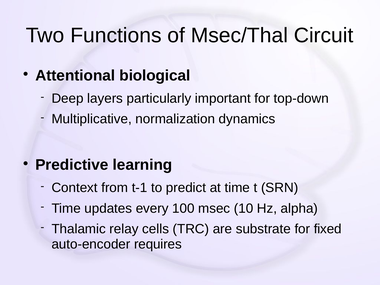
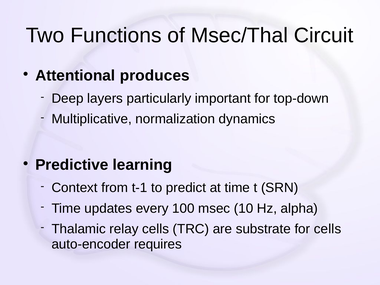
biological: biological -> produces
for fixed: fixed -> cells
